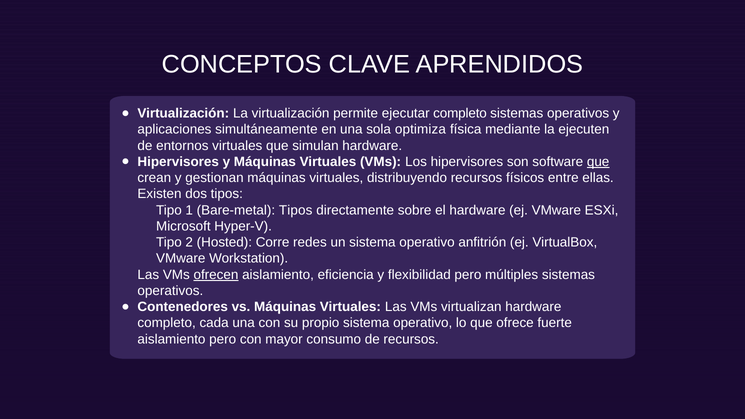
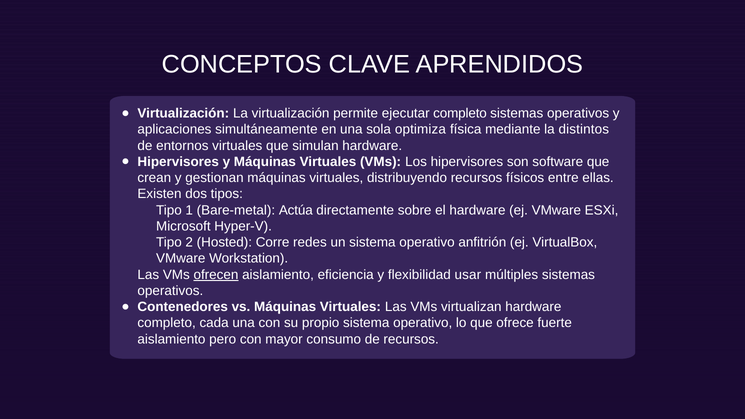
ejecuten: ejecuten -> distintos
que at (598, 162) underline: present -> none
Bare-metal Tipos: Tipos -> Actúa
flexibilidad pero: pero -> usar
